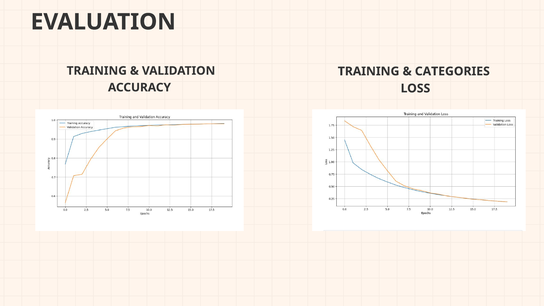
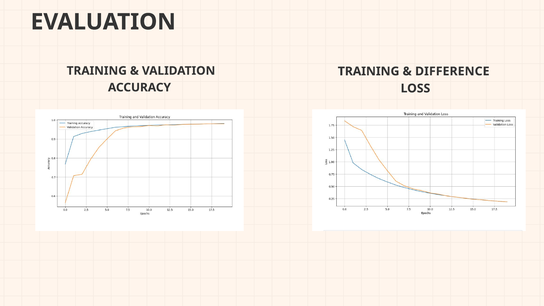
CATEGORIES: CATEGORIES -> DIFFERENCE
